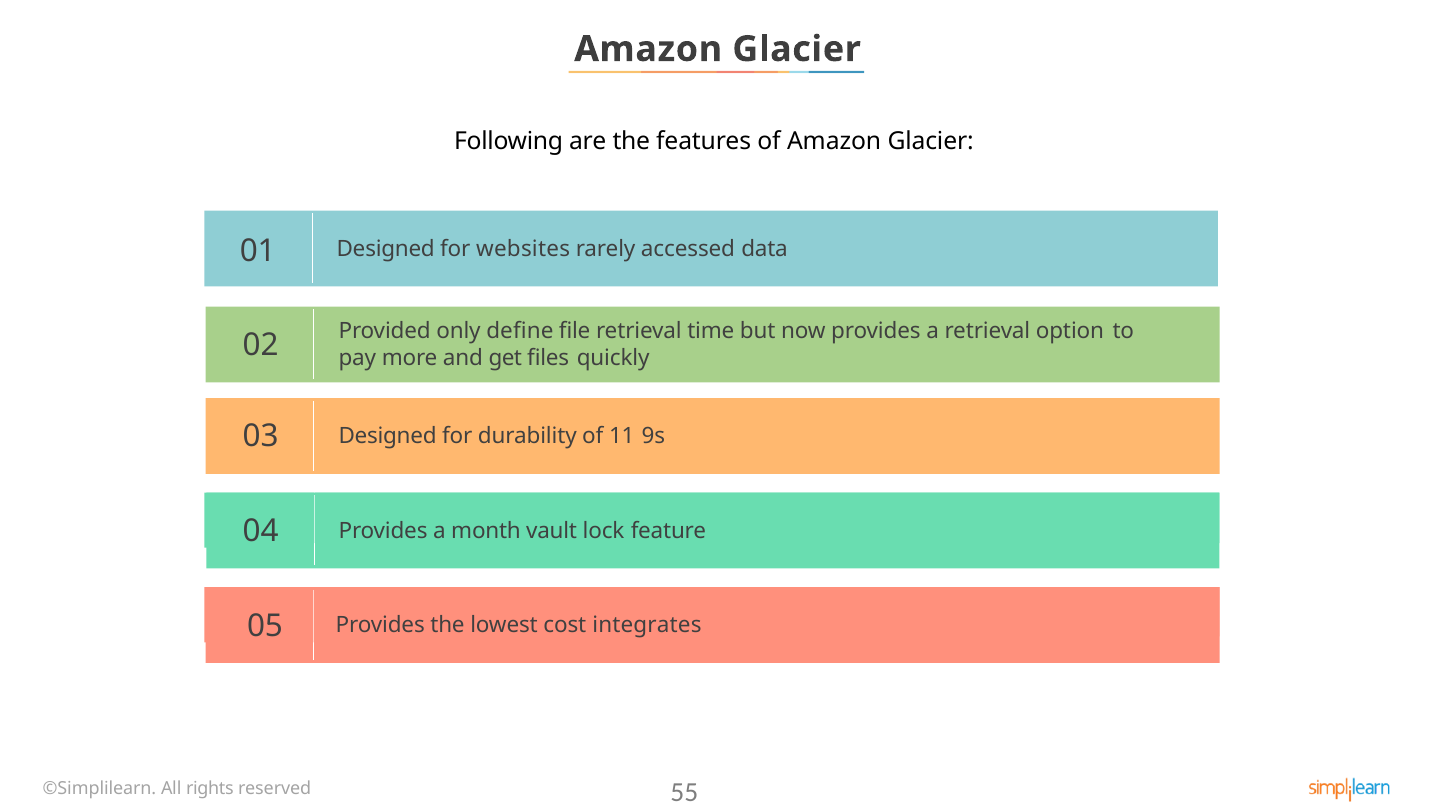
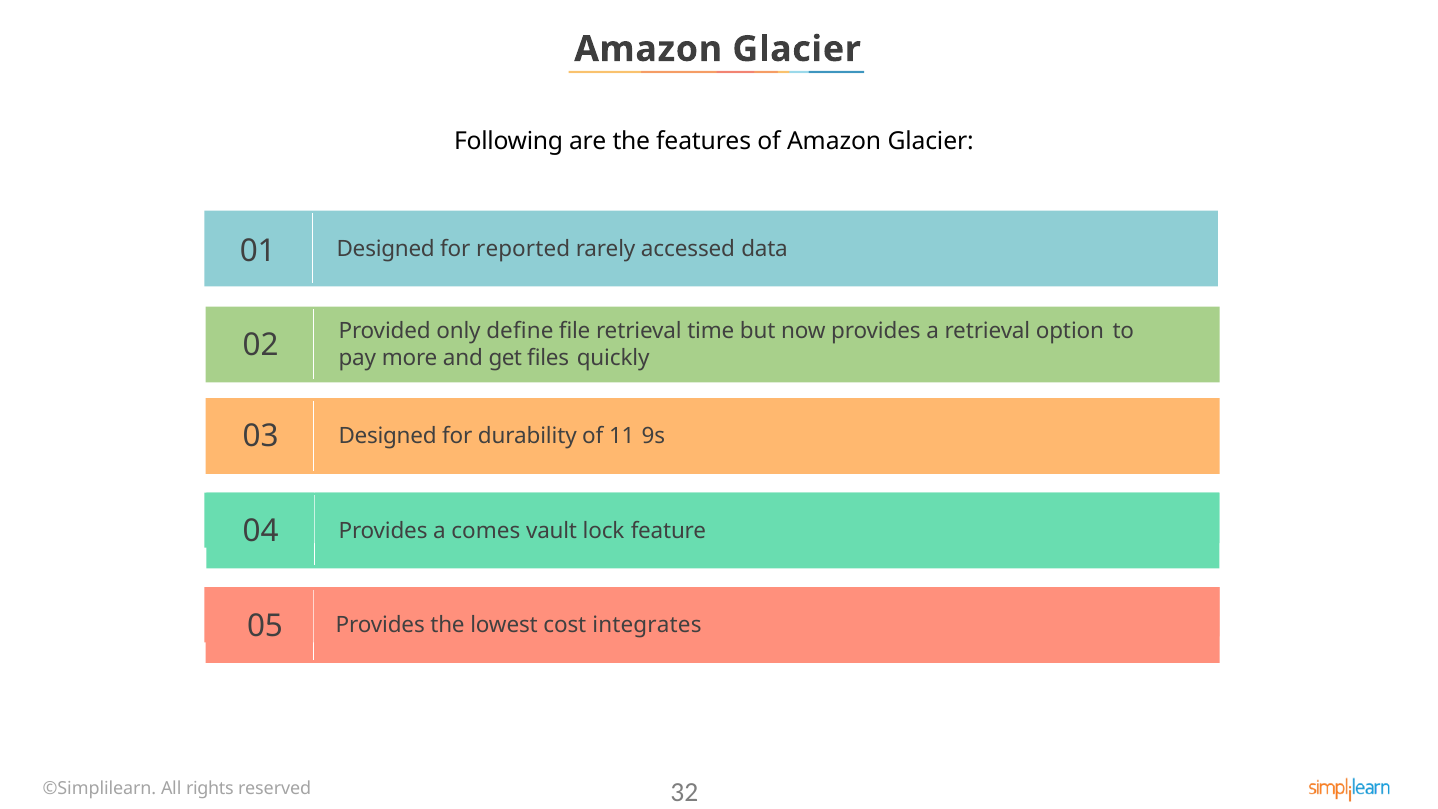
websites: websites -> reported
month: month -> comes
55: 55 -> 32
